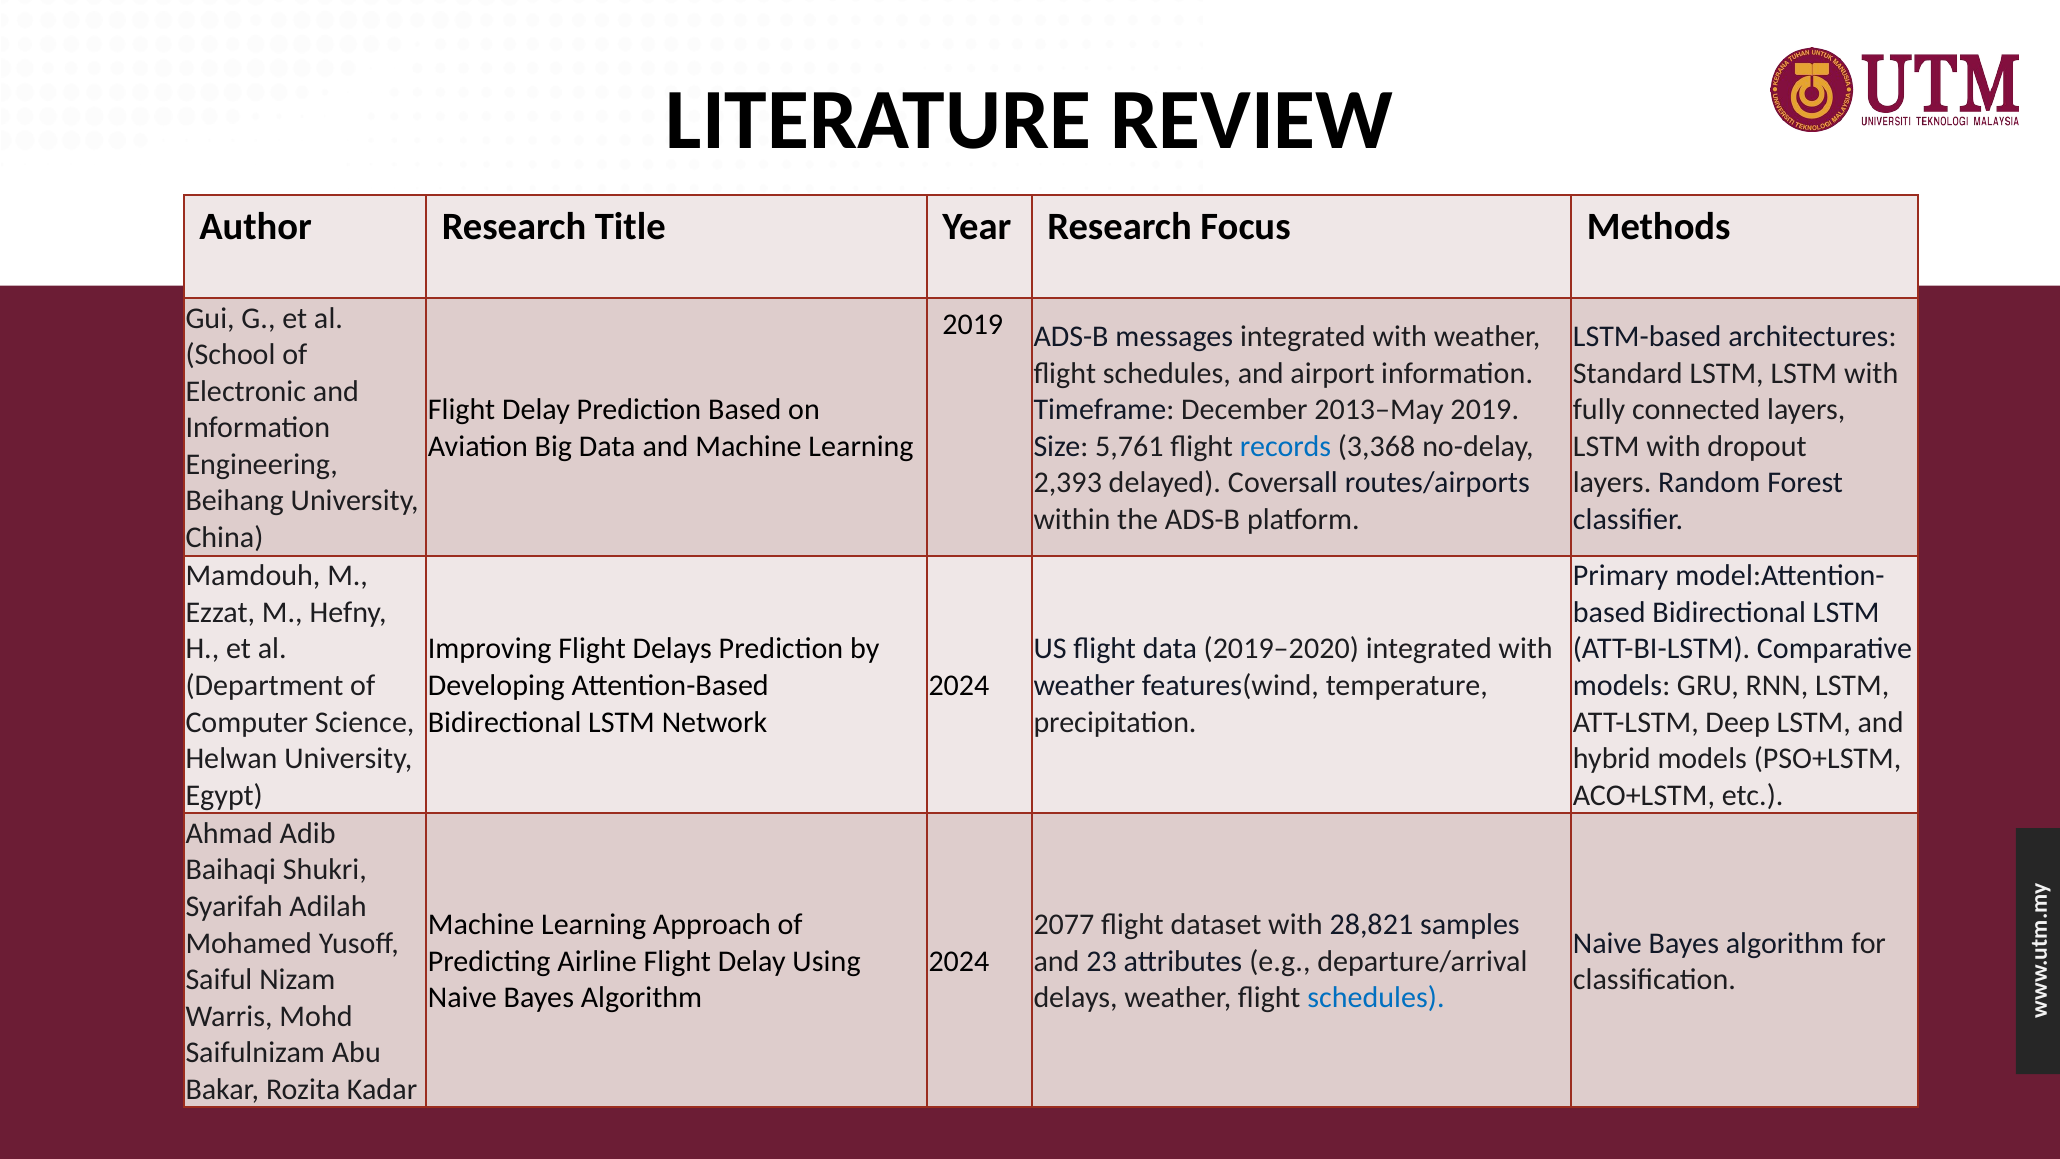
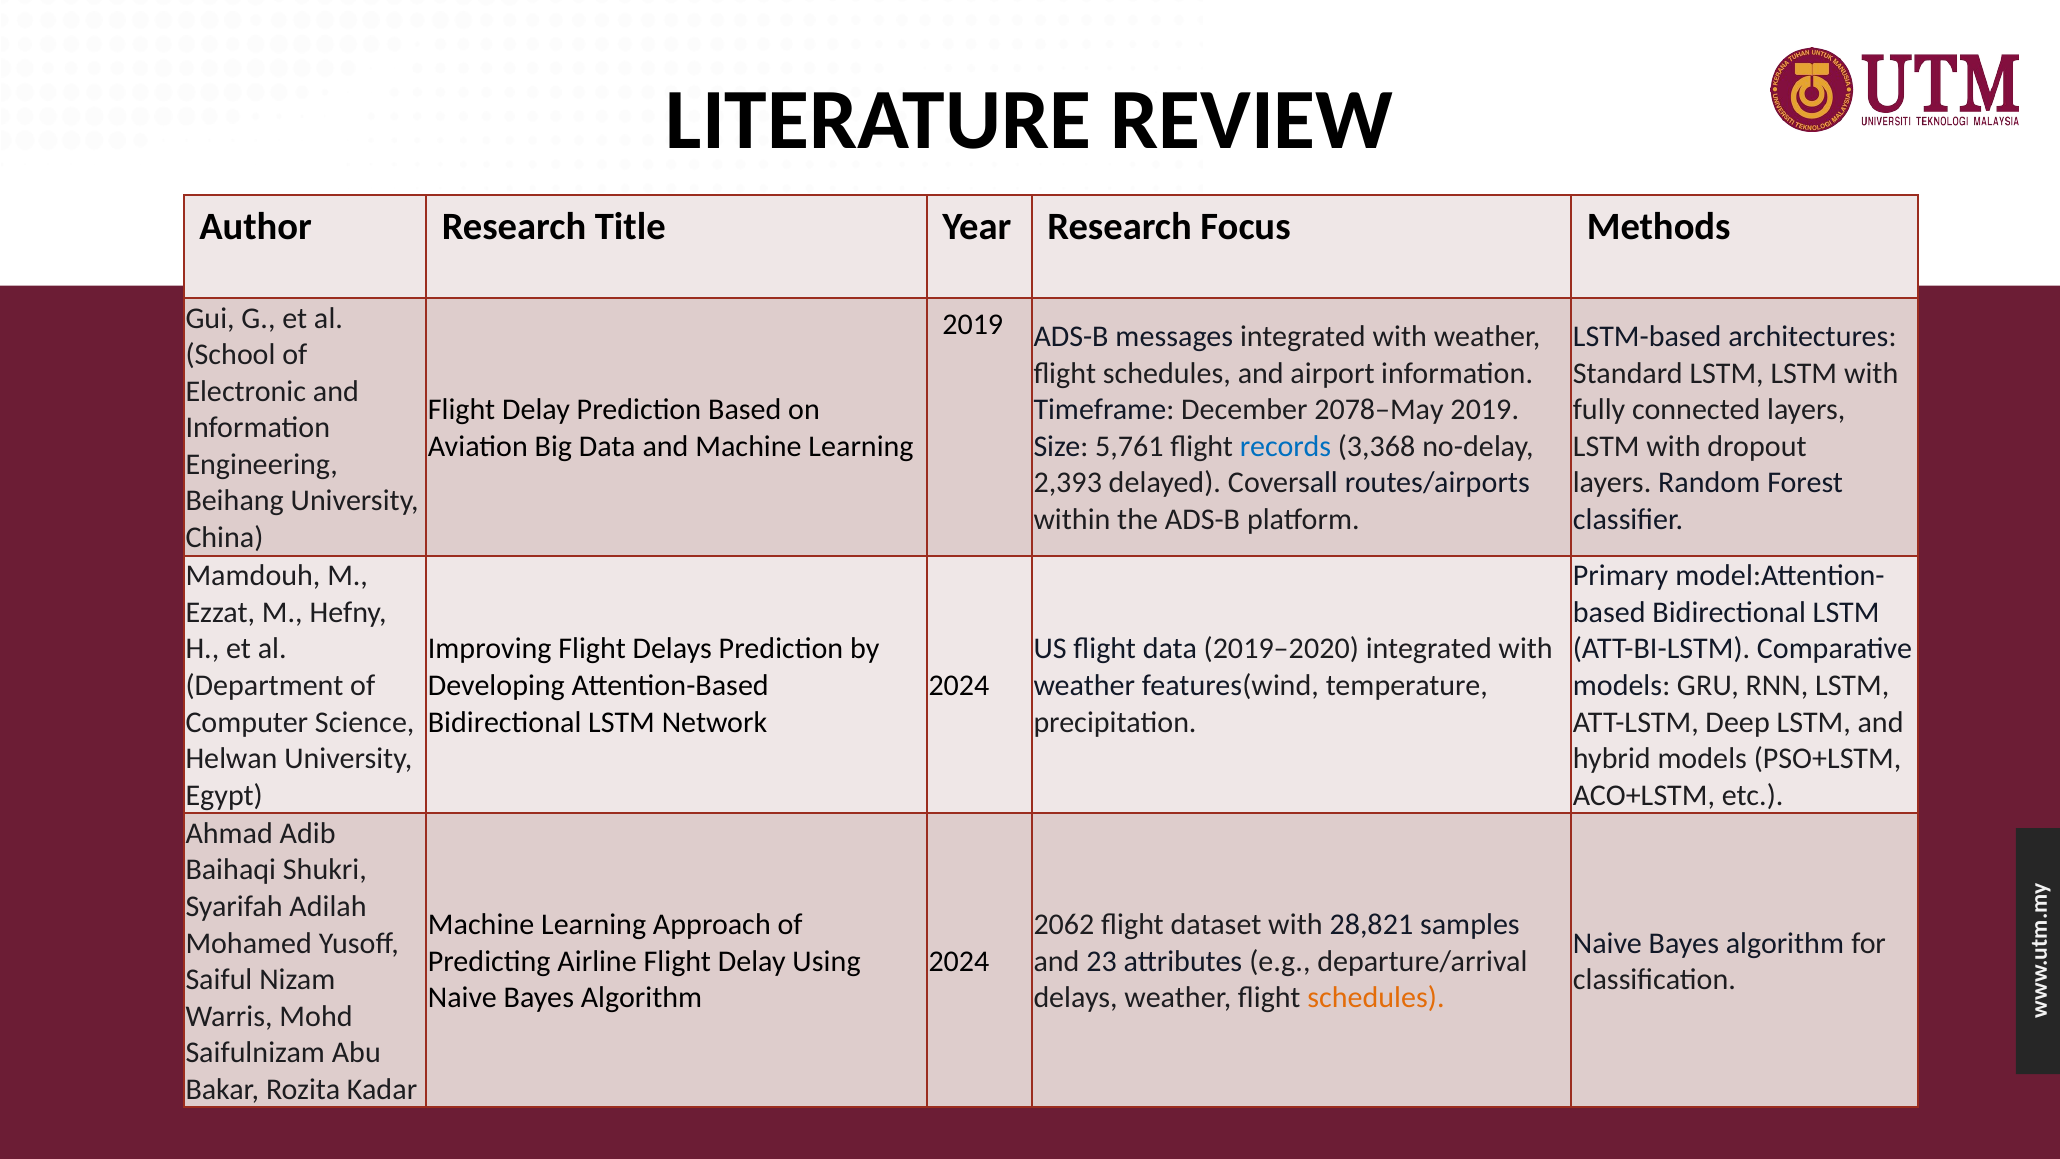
2013–May: 2013–May -> 2078–May
2077: 2077 -> 2062
schedules at (1376, 998) colour: blue -> orange
